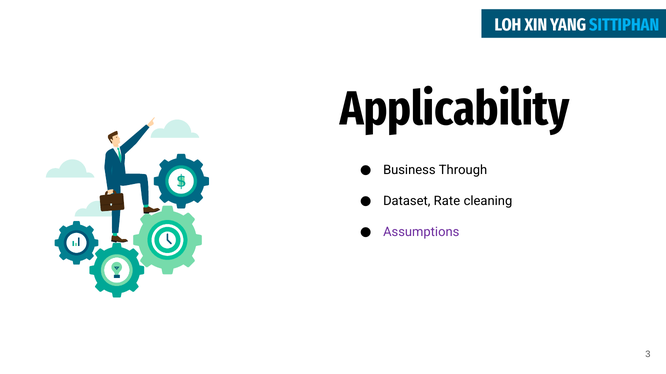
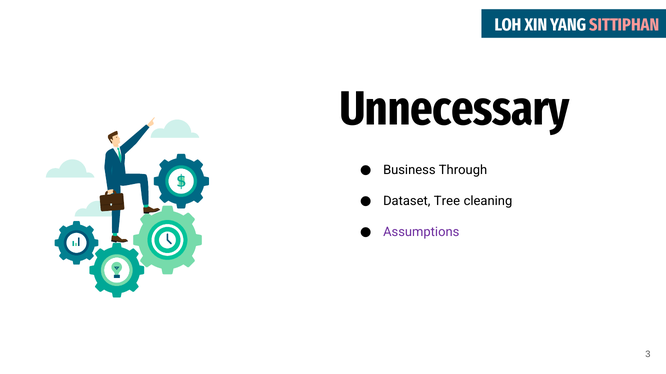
SITTIPHAN colour: light blue -> pink
Applicability: Applicability -> Unnecessary
Rate: Rate -> Tree
